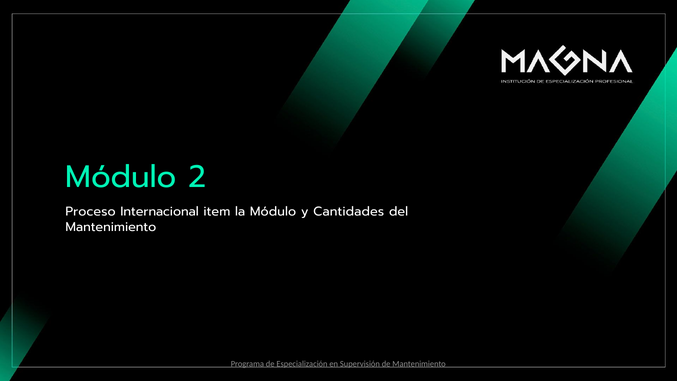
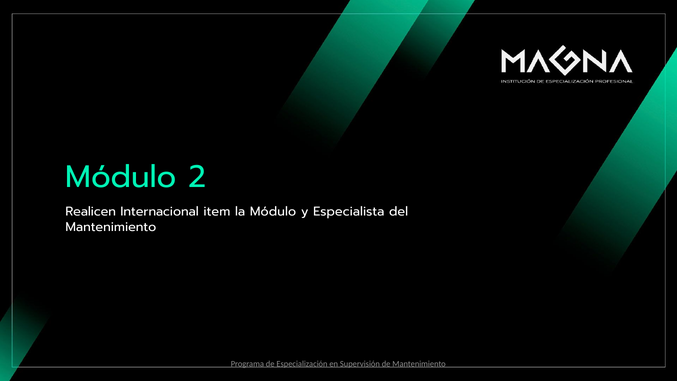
Proceso: Proceso -> Realicen
Cantidades: Cantidades -> Especialista
